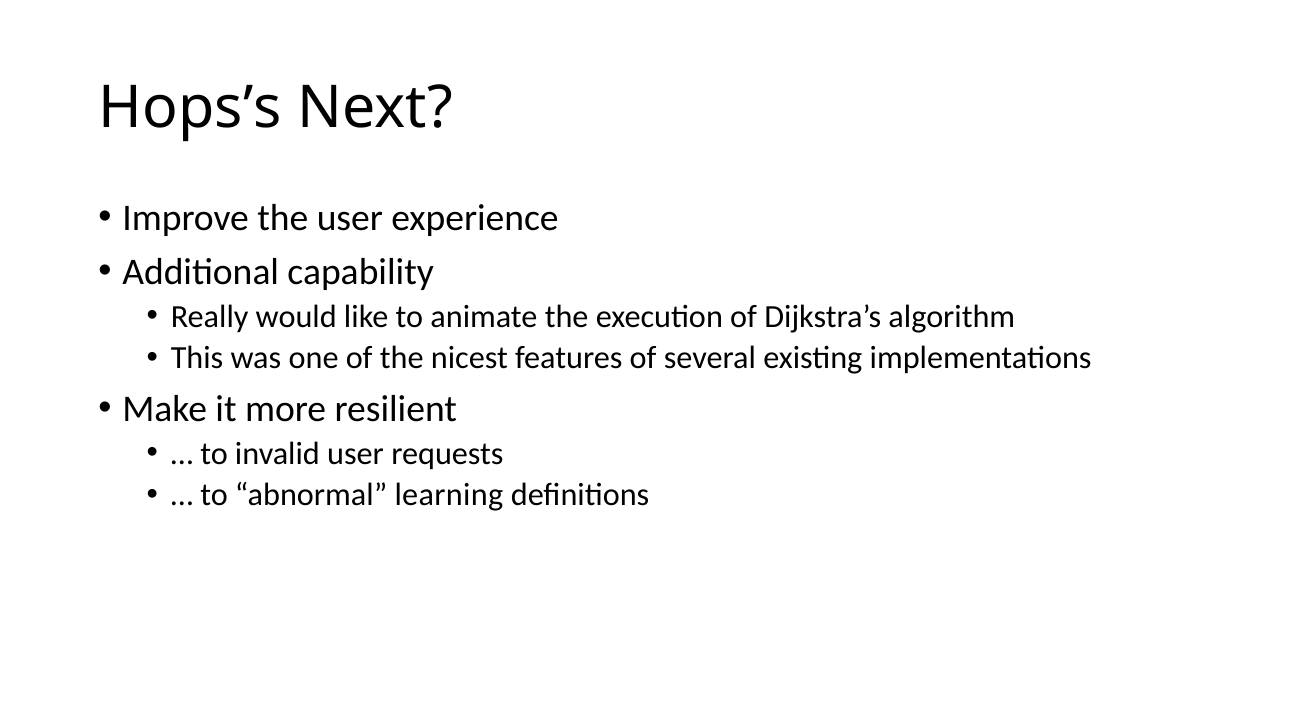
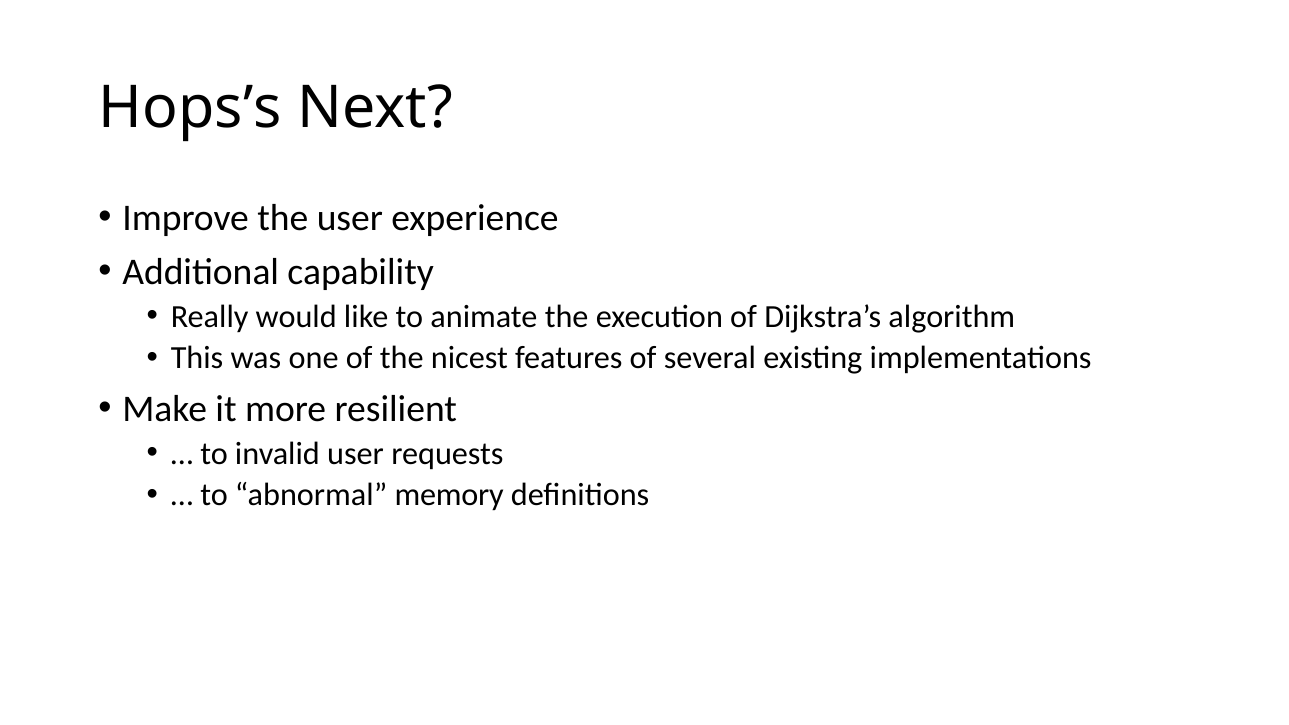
learning: learning -> memory
